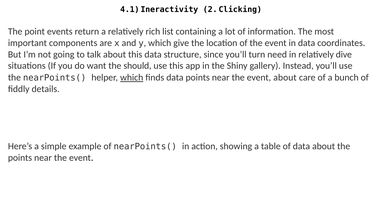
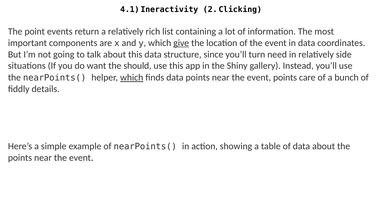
give underline: none -> present
dive: dive -> side
event about: about -> points
